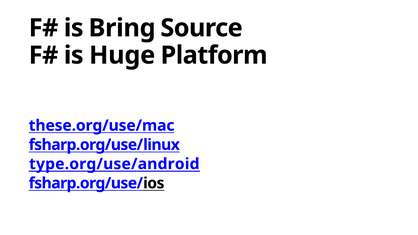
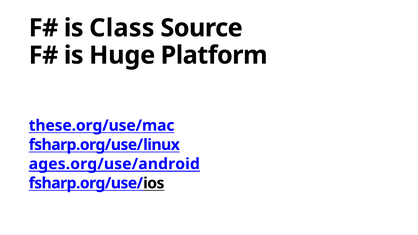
Bring: Bring -> Class
type.org/use/android: type.org/use/android -> ages.org/use/android
